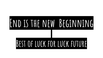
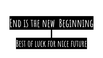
for luck: luck -> nice
